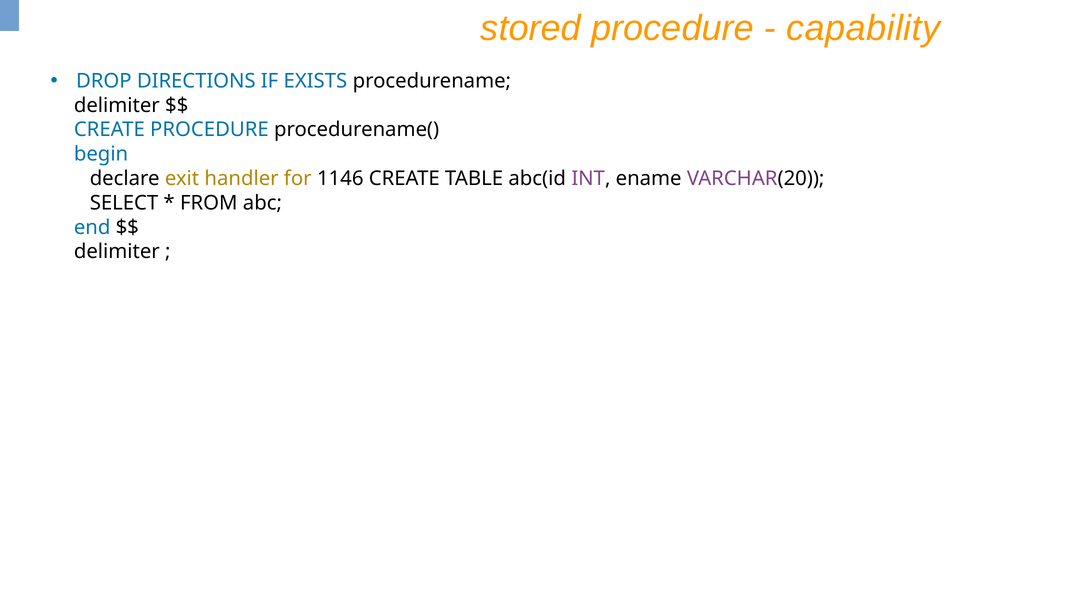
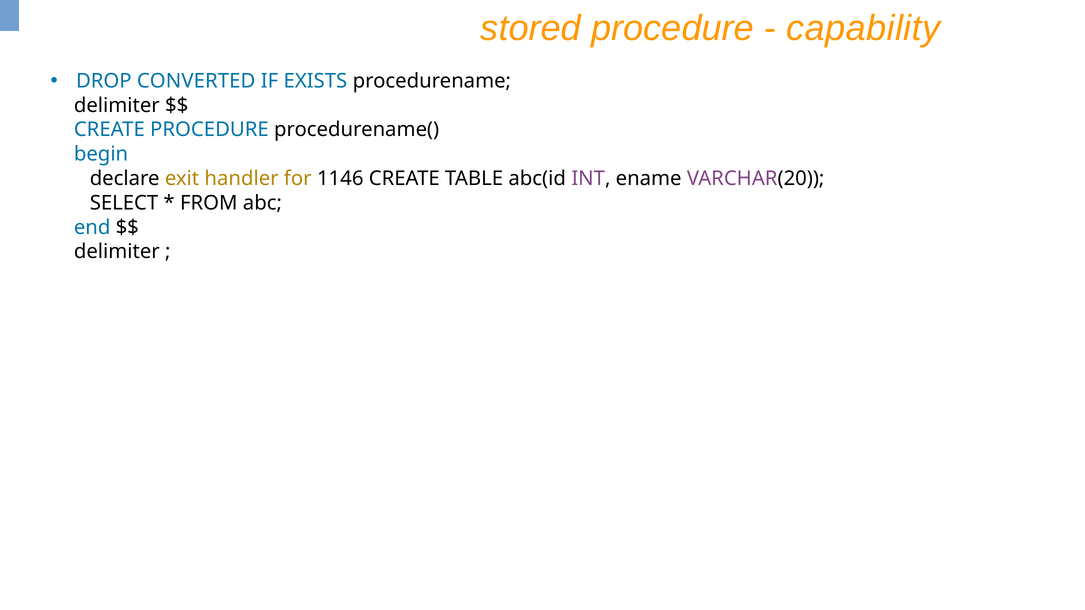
DIRECTIONS: DIRECTIONS -> CONVERTED
